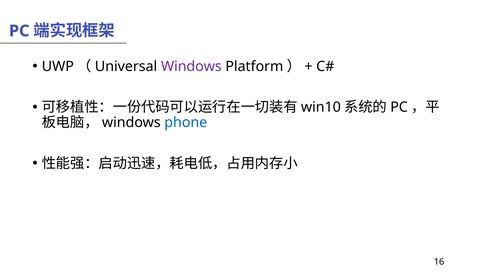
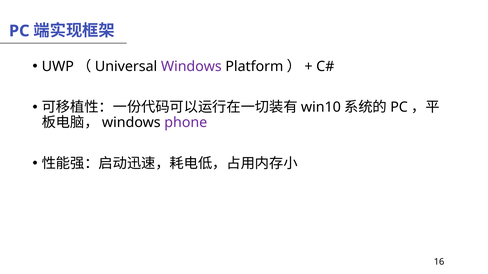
phone colour: blue -> purple
